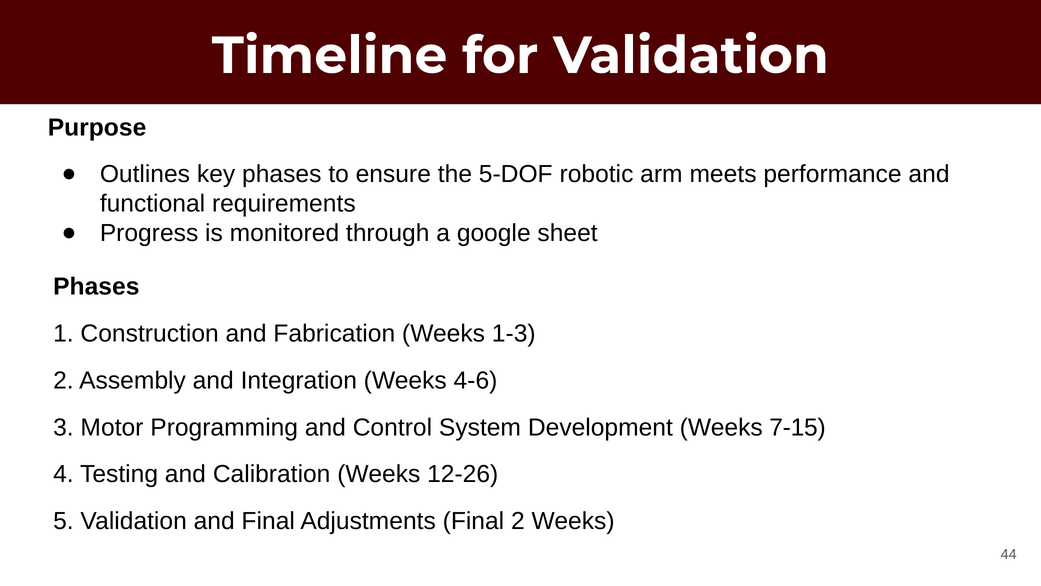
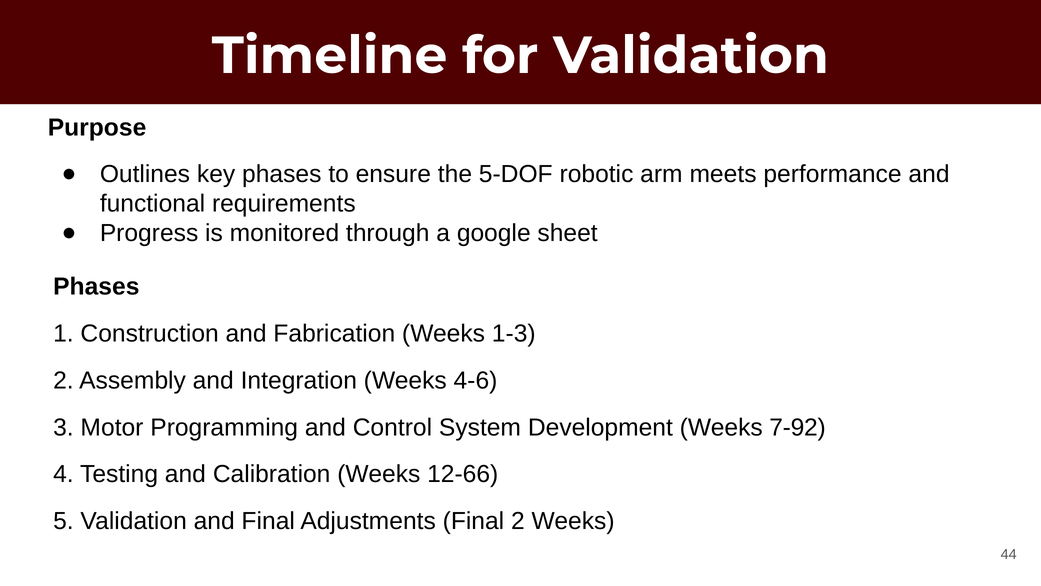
7-15: 7-15 -> 7-92
12-26: 12-26 -> 12-66
